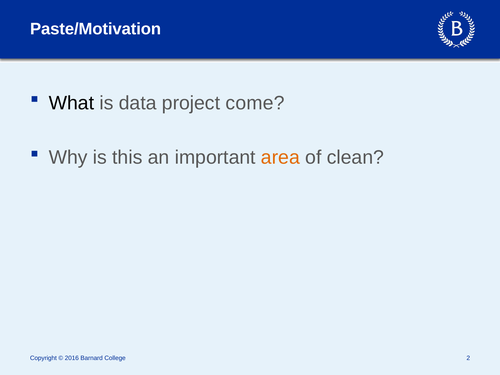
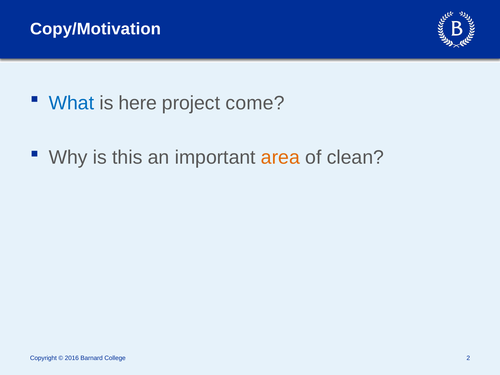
Paste/Motivation: Paste/Motivation -> Copy/Motivation
What colour: black -> blue
data: data -> here
